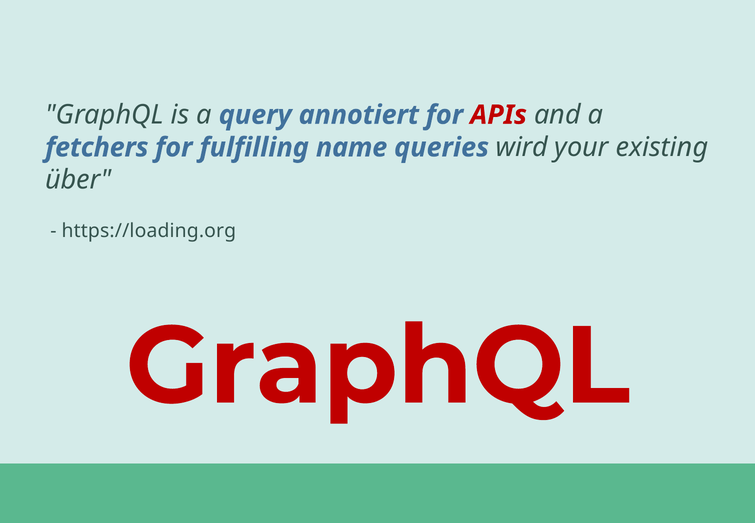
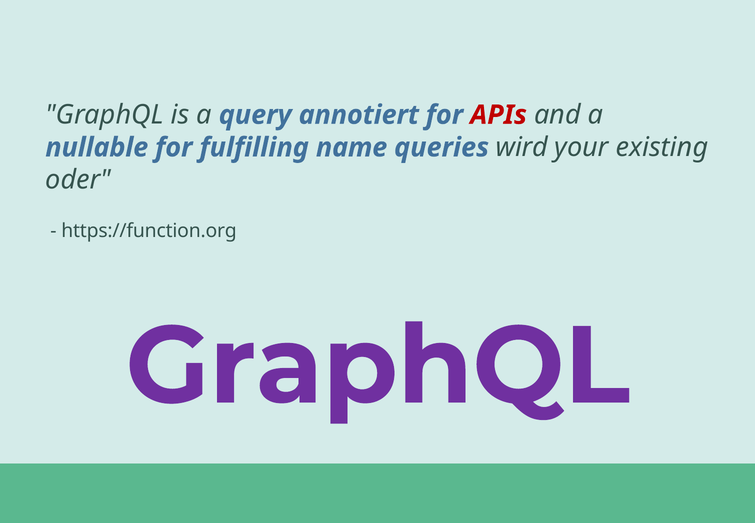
fetchers: fetchers -> nullable
über: über -> oder
https://loading.org: https://loading.org -> https://function.org
GraphQL at (378, 366) colour: red -> purple
